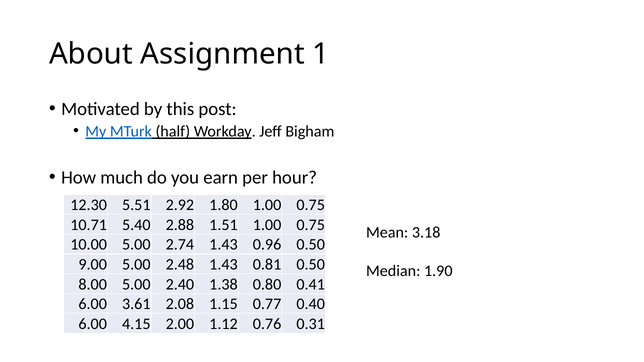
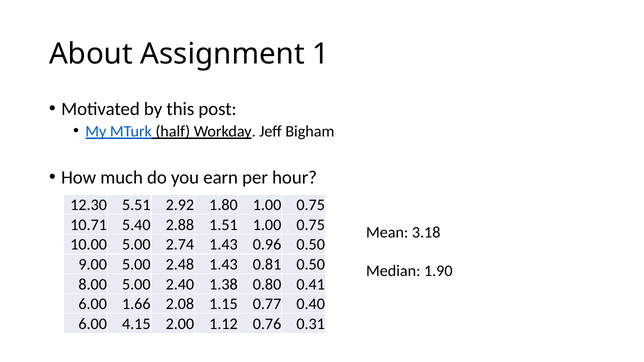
3.61: 3.61 -> 1.66
